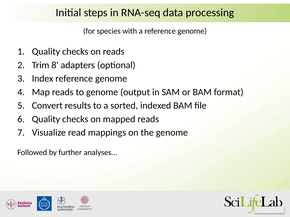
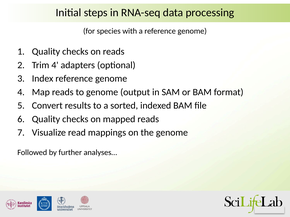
Trim 8: 8 -> 4
